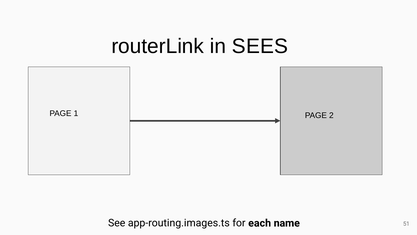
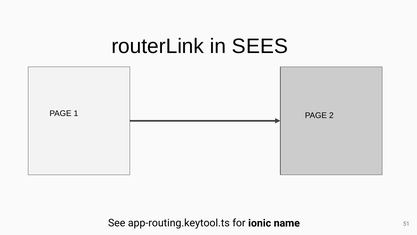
app-routing.images.ts: app-routing.images.ts -> app-routing.keytool.ts
each: each -> ionic
